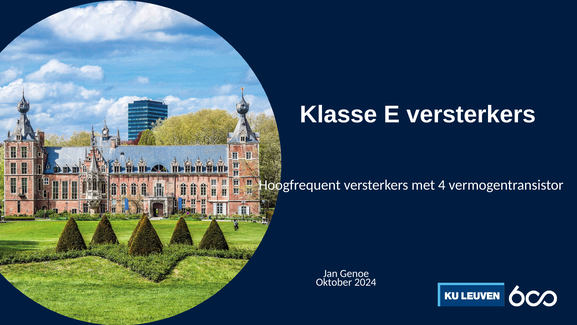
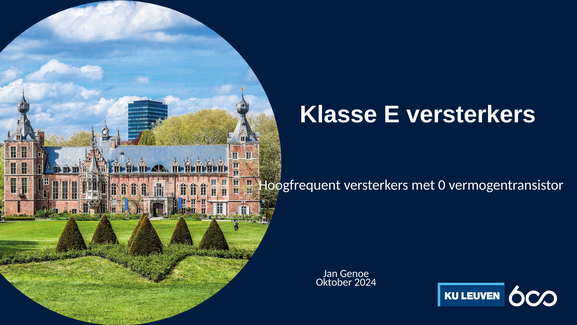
4: 4 -> 0
